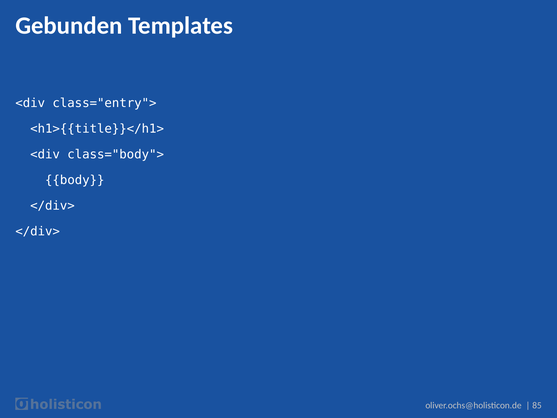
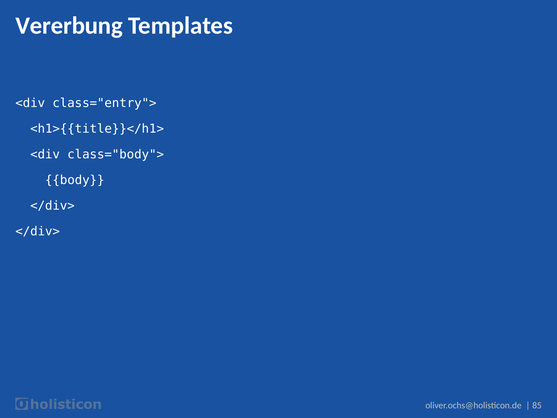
Gebunden: Gebunden -> Vererbung
